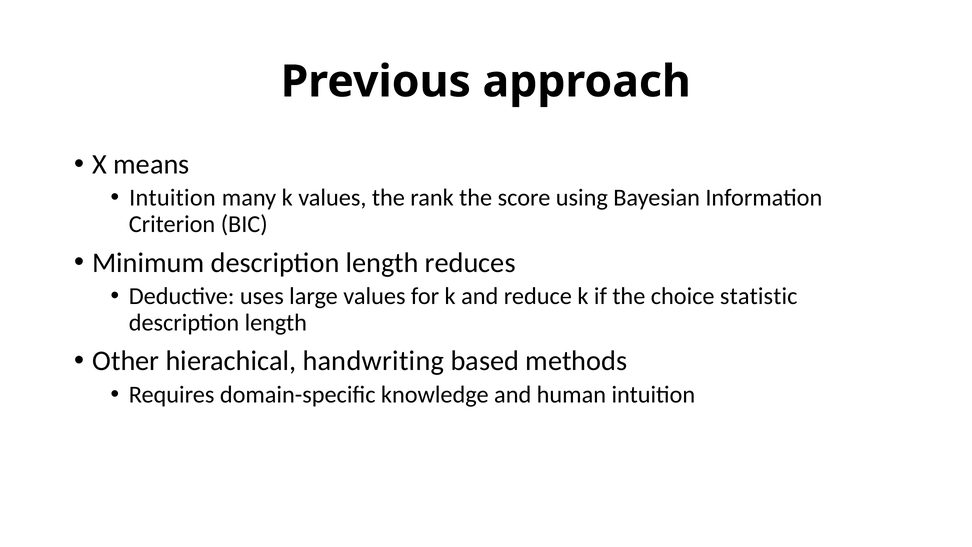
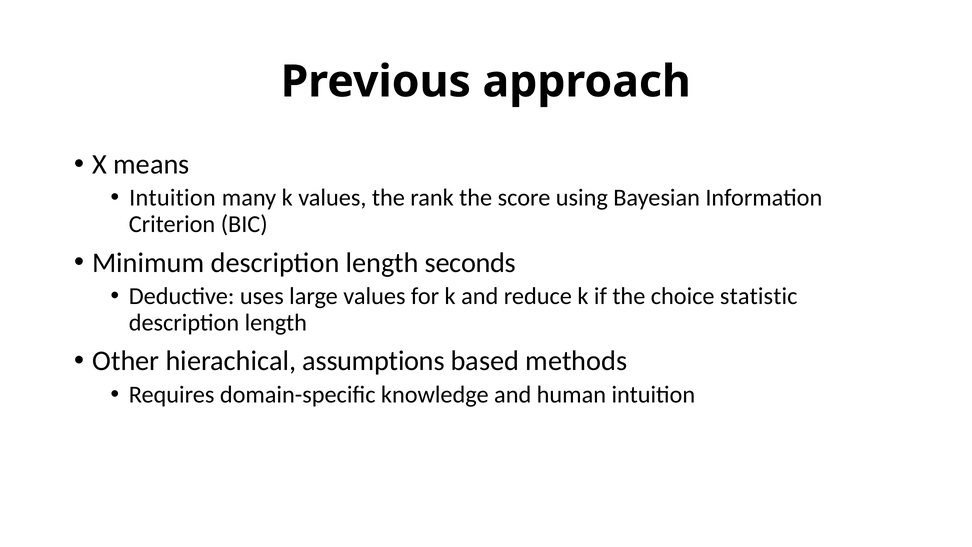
reduces: reduces -> seconds
handwriting: handwriting -> assumptions
